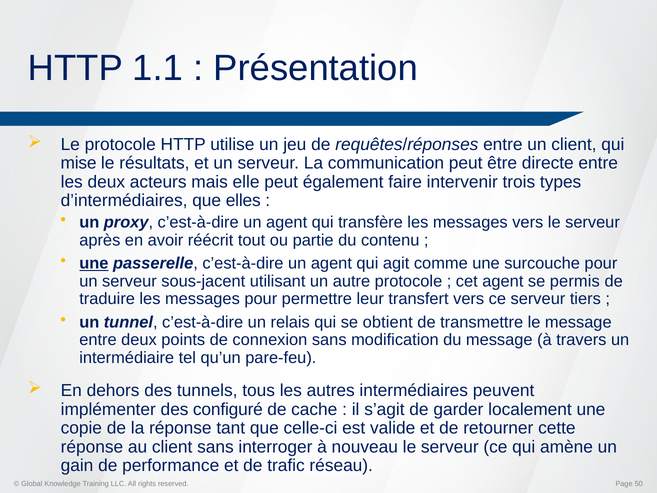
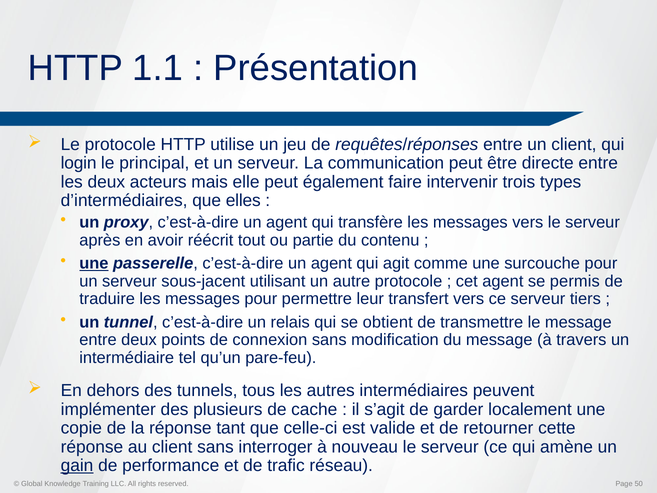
mise: mise -> login
résultats: résultats -> principal
configuré: configuré -> plusieurs
gain underline: none -> present
